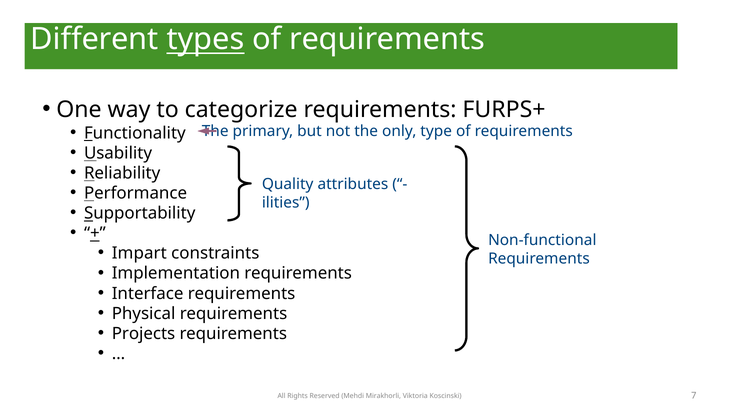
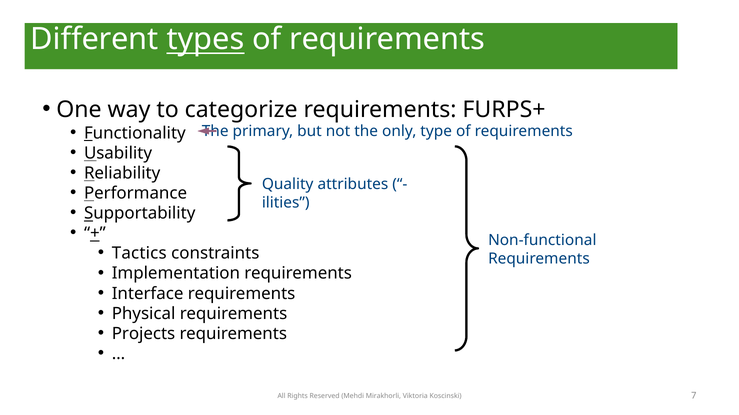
Impart: Impart -> Tactics
